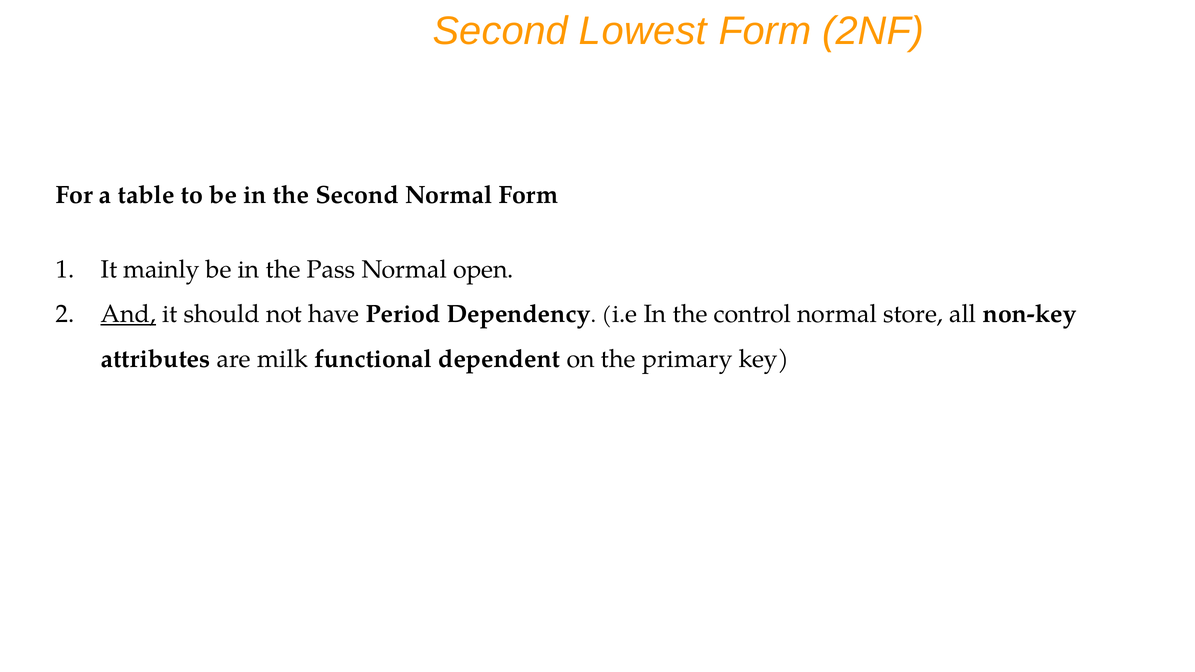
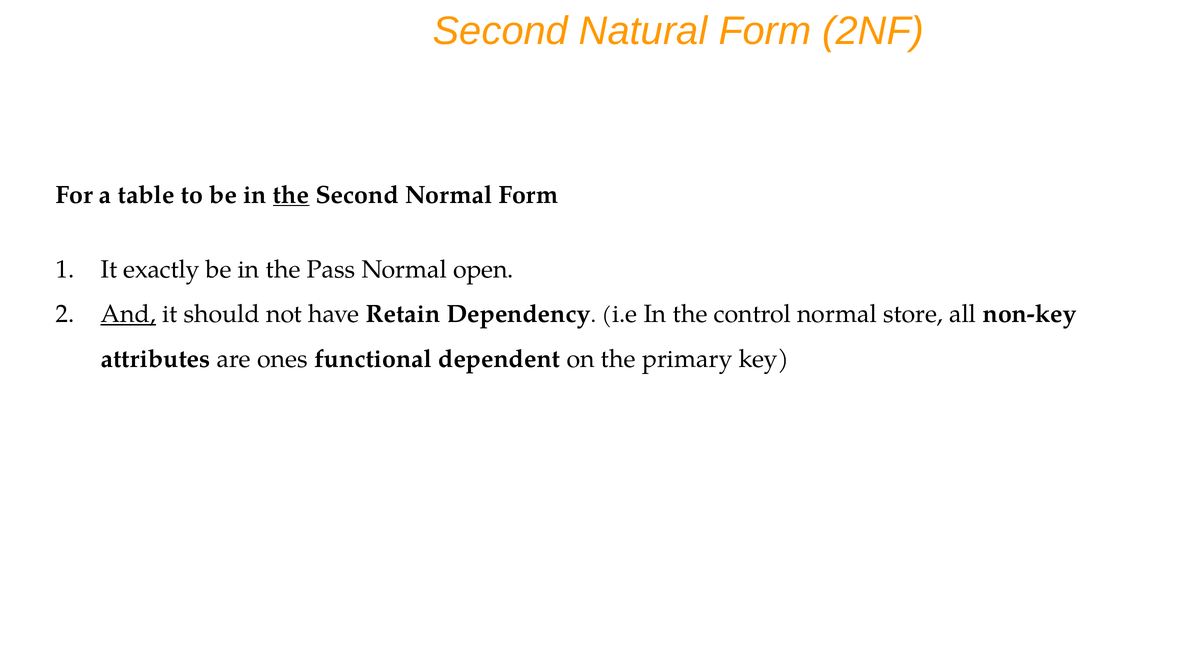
Lowest: Lowest -> Natural
the at (291, 195) underline: none -> present
mainly: mainly -> exactly
Period: Period -> Retain
milk: milk -> ones
